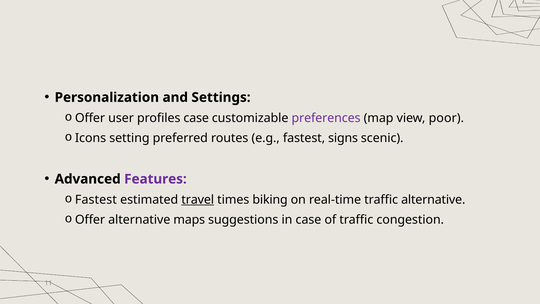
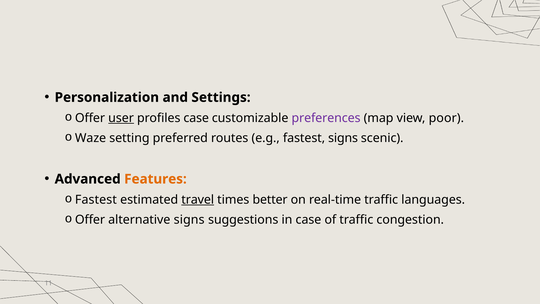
user underline: none -> present
Icons: Icons -> Waze
Features colour: purple -> orange
biking: biking -> better
traffic alternative: alternative -> languages
alternative maps: maps -> signs
